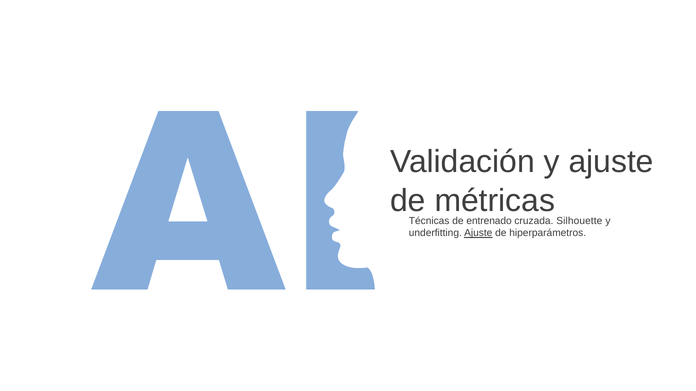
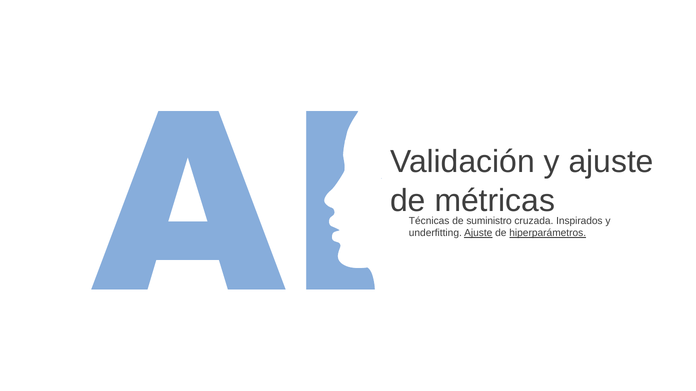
entrenado: entrenado -> suministro
Silhouette: Silhouette -> Inspirados
hiperparámetros underline: none -> present
